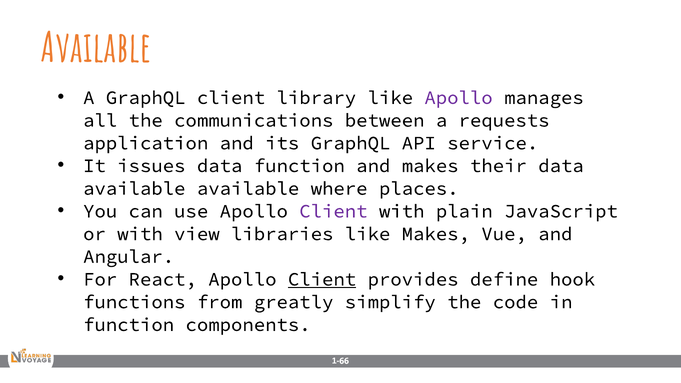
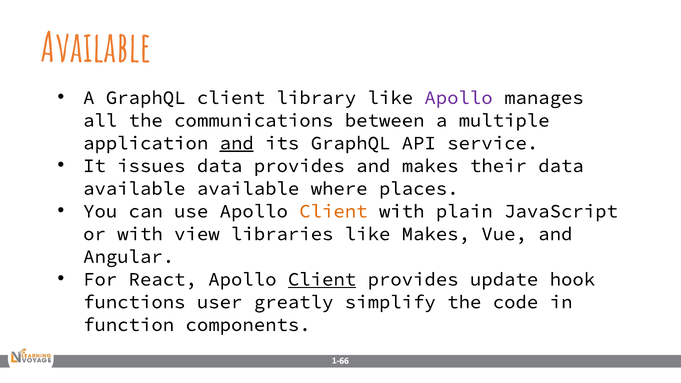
requests: requests -> multiple
and at (237, 143) underline: none -> present
data function: function -> provides
Client at (333, 211) colour: purple -> orange
define: define -> update
from: from -> user
